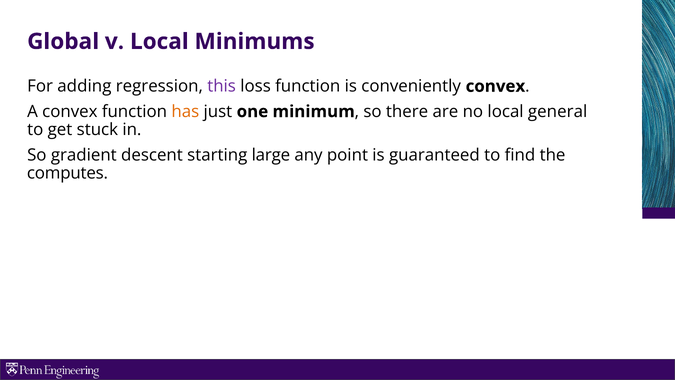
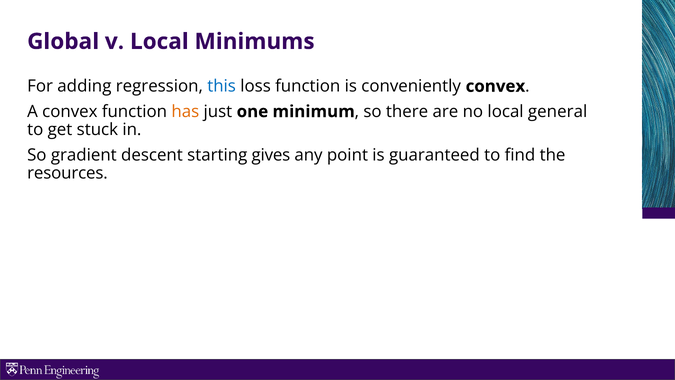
this colour: purple -> blue
large: large -> gives
computes: computes -> resources
